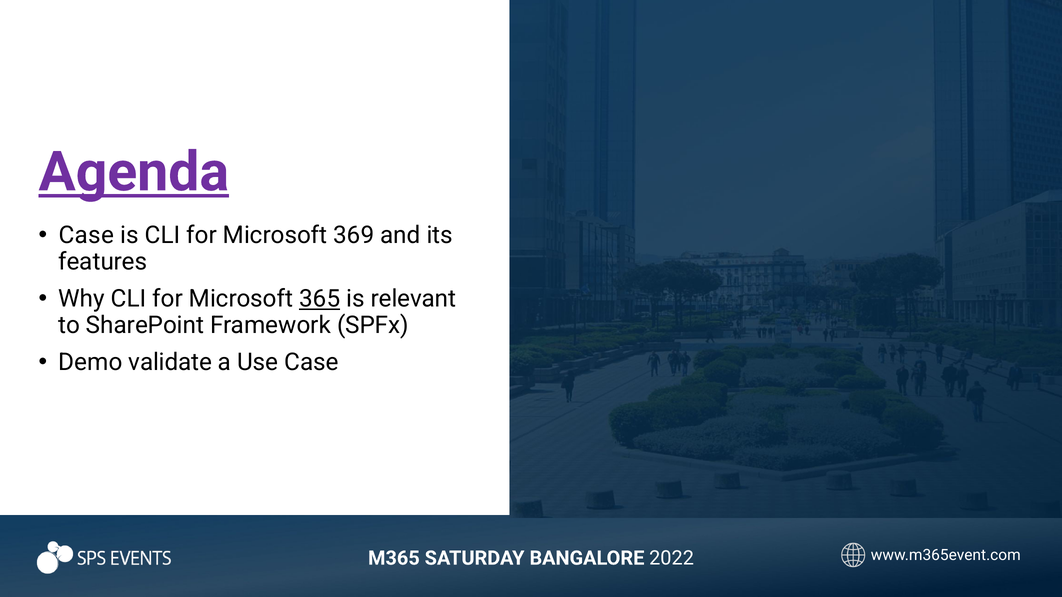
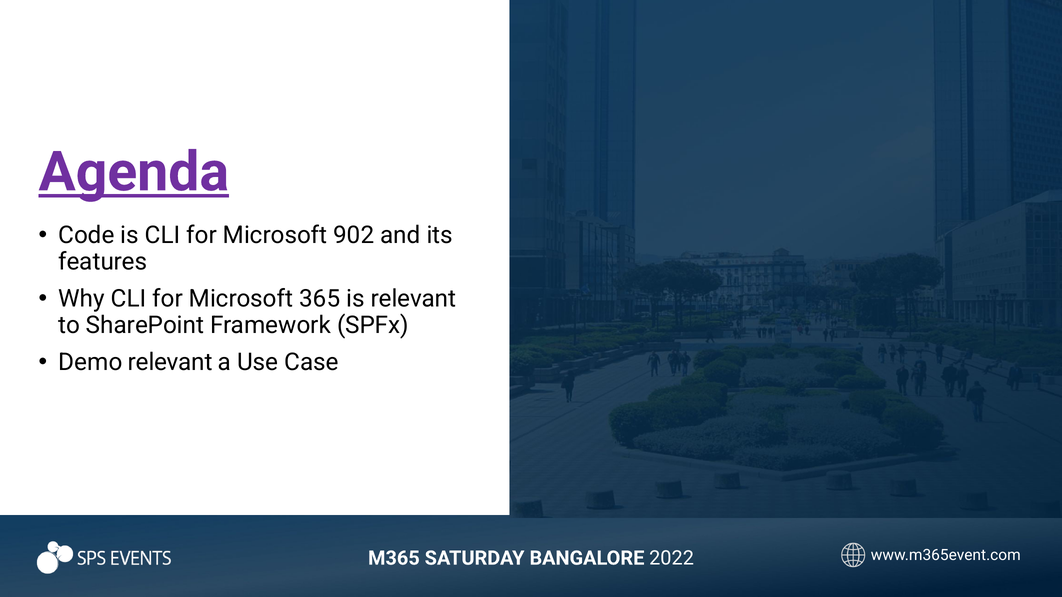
Case at (86, 235): Case -> Code
369: 369 -> 902
365 underline: present -> none
Demo validate: validate -> relevant
